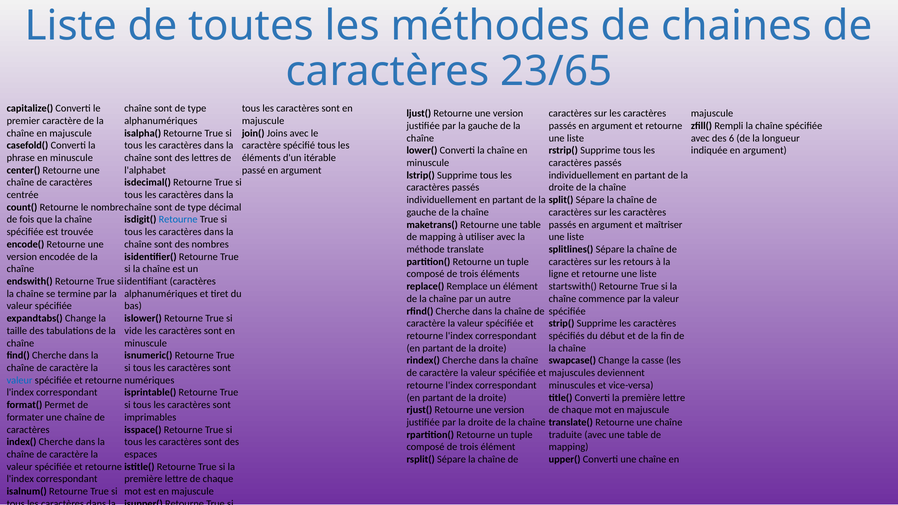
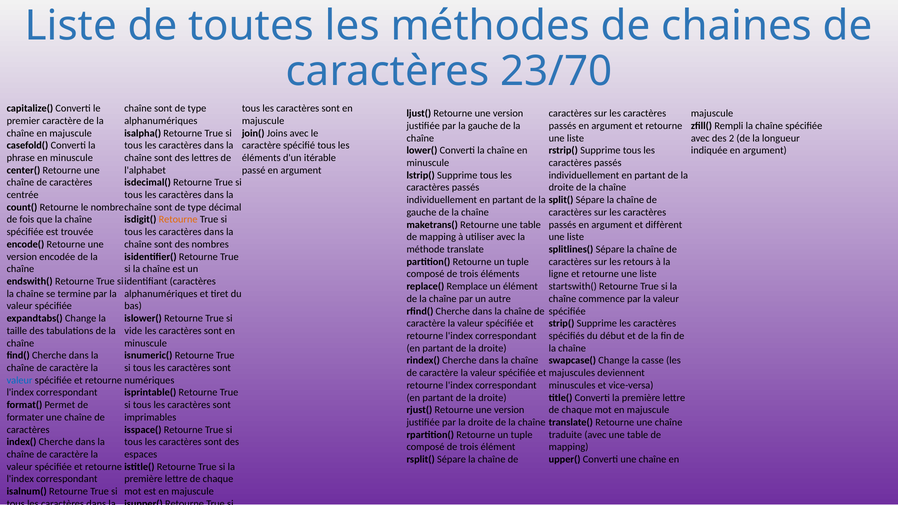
23/65: 23/65 -> 23/70
6: 6 -> 2
Retourne at (178, 220) colour: blue -> orange
maîtriser: maîtriser -> diffèrent
